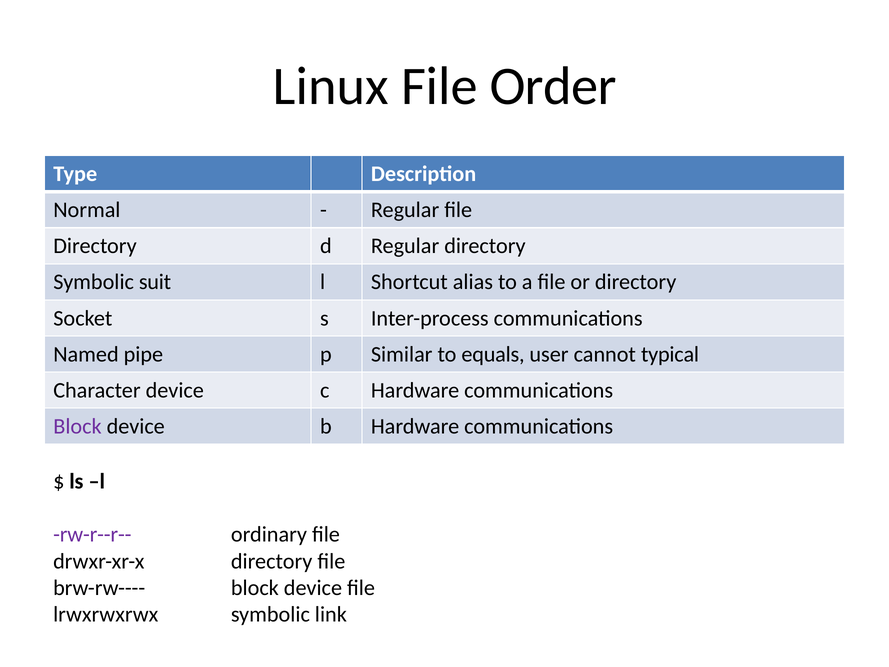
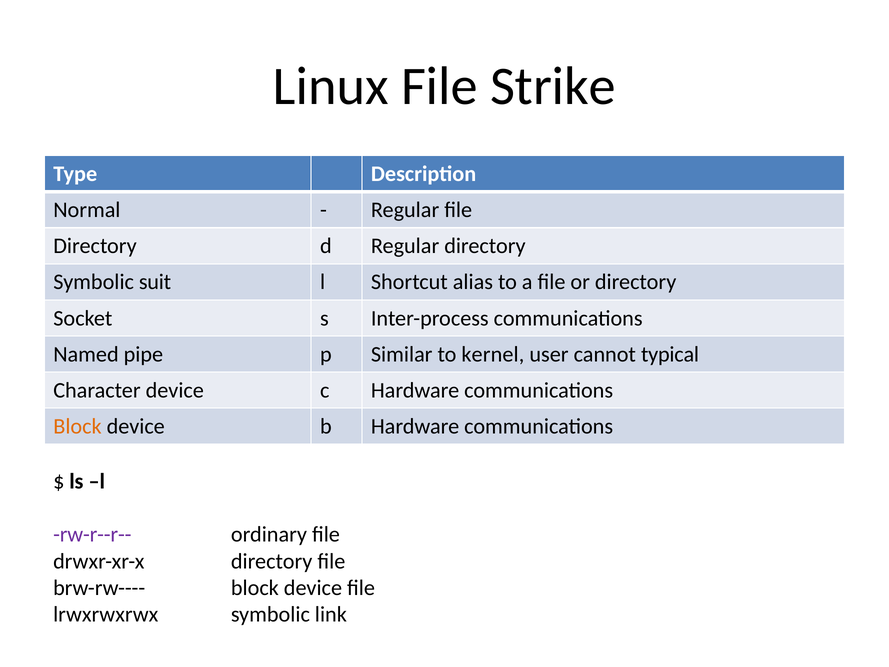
Order: Order -> Strike
equals: equals -> kernel
Block at (77, 426) colour: purple -> orange
